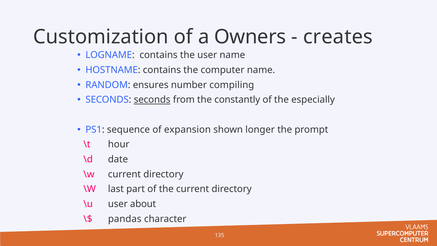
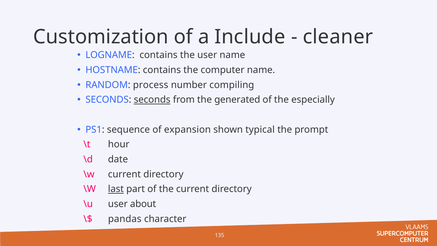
Owners: Owners -> Include
creates: creates -> cleaner
ensures: ensures -> process
constantly: constantly -> generated
longer: longer -> typical
last underline: none -> present
